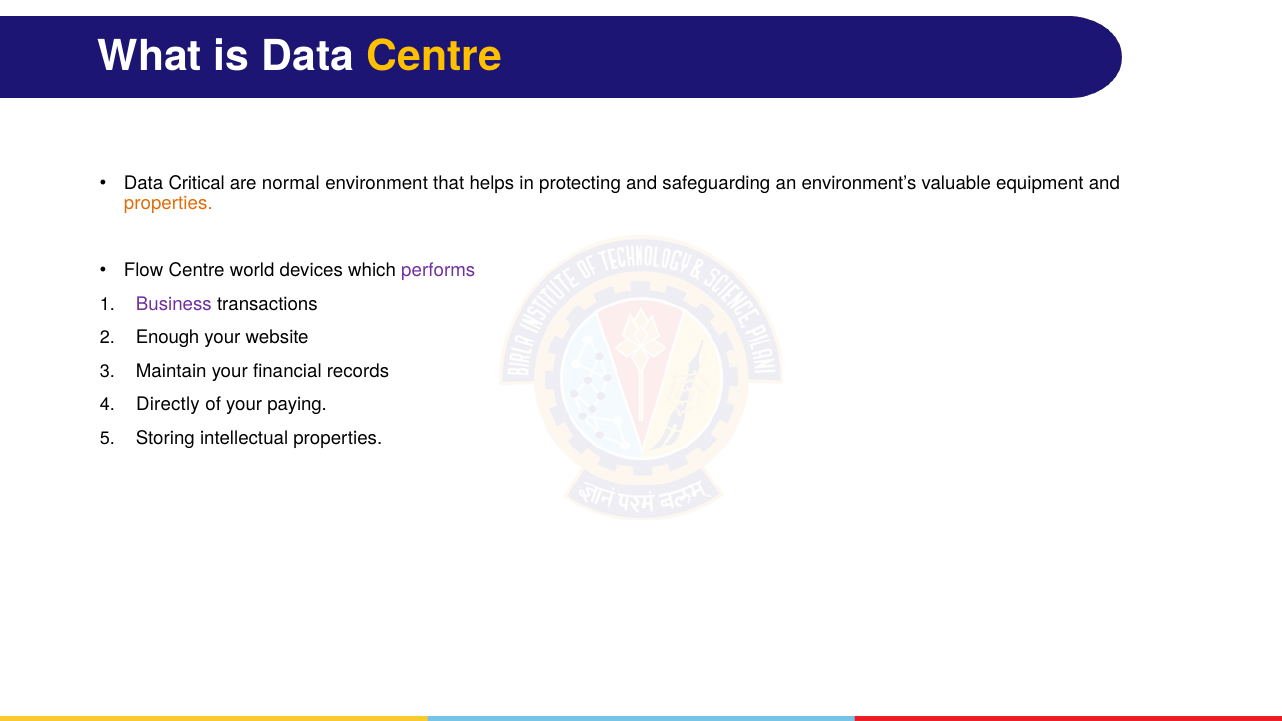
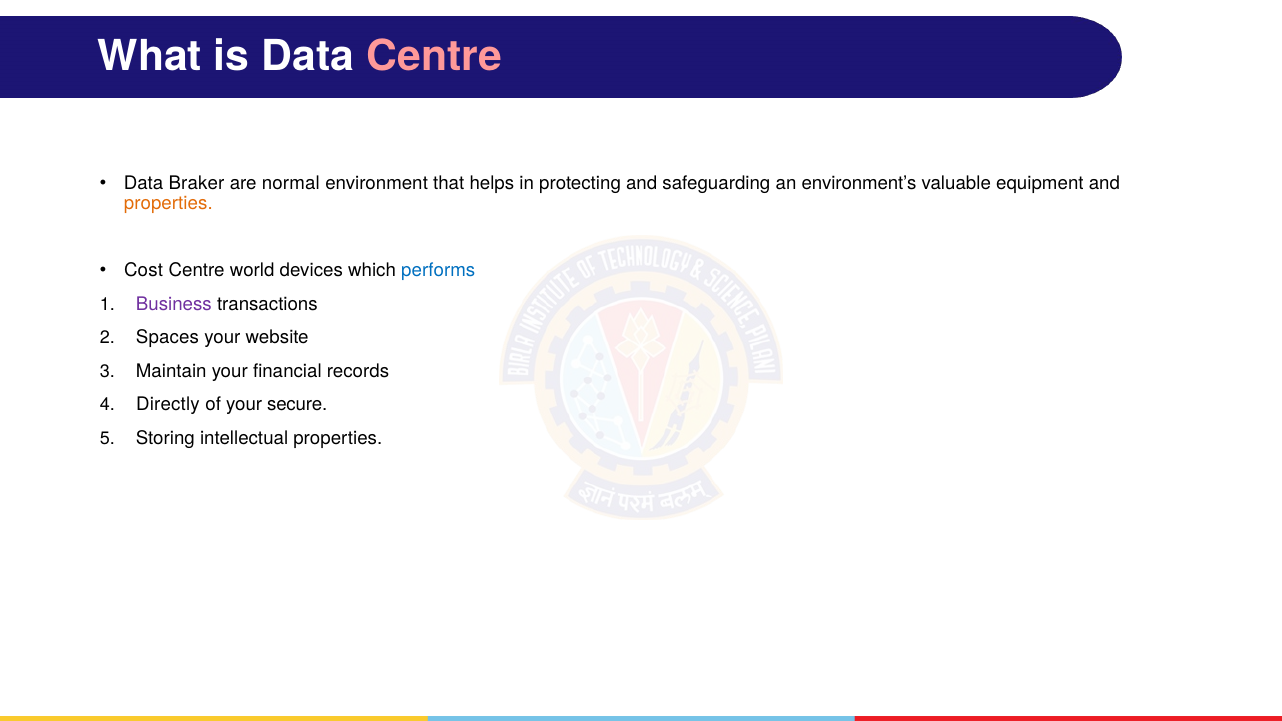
Centre at (434, 57) colour: yellow -> pink
Critical: Critical -> Braker
Flow: Flow -> Cost
performs colour: purple -> blue
Enough: Enough -> Spaces
paying: paying -> secure
